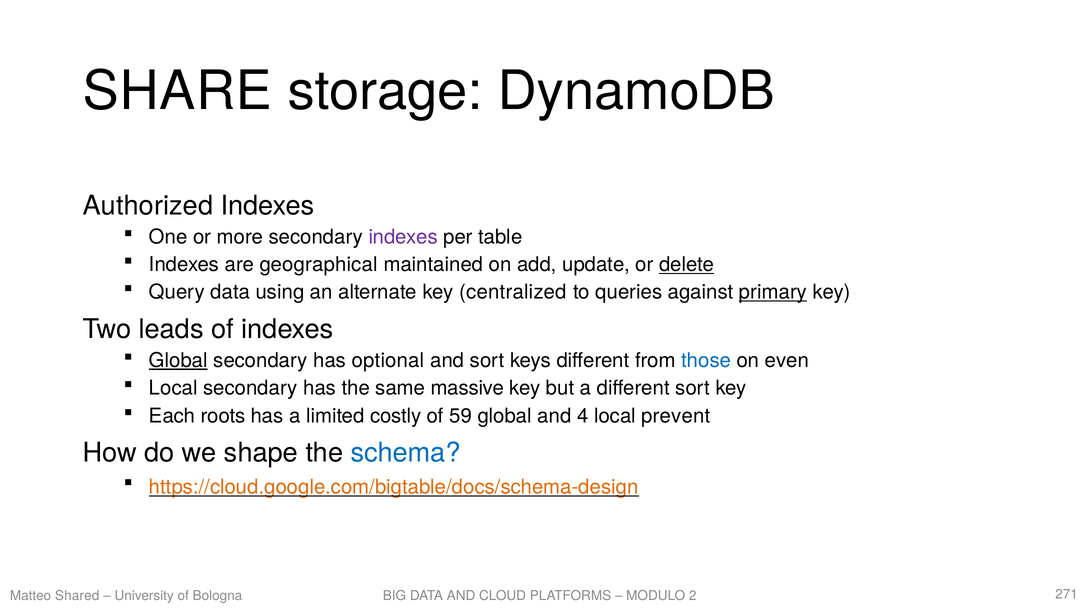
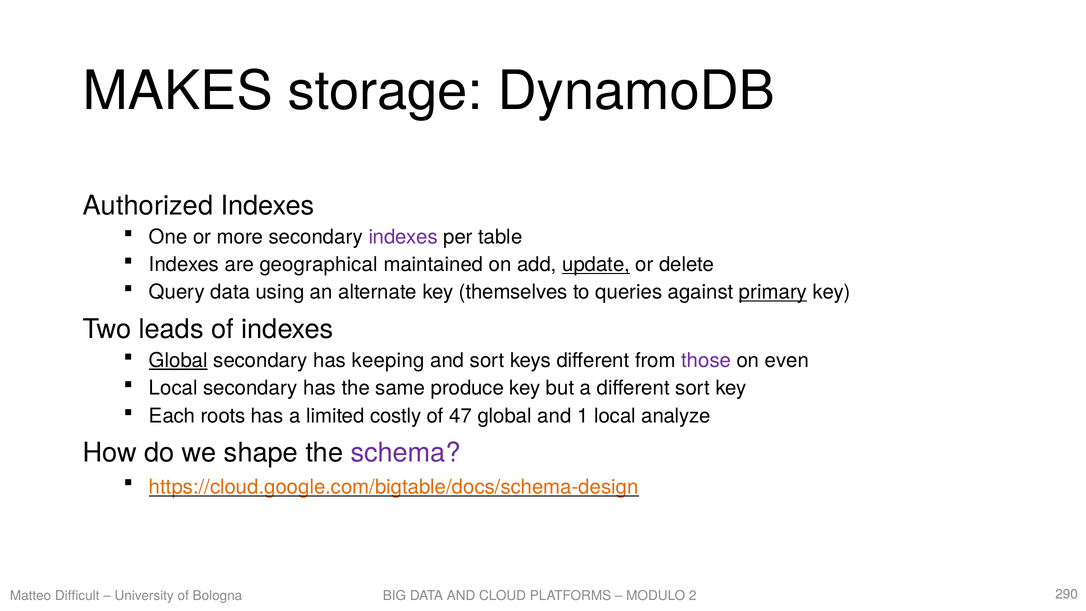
SHARE: SHARE -> MAKES
update underline: none -> present
delete underline: present -> none
centralized: centralized -> themselves
optional: optional -> keeping
those colour: blue -> purple
massive: massive -> produce
59: 59 -> 47
4: 4 -> 1
prevent: prevent -> analyze
schema colour: blue -> purple
Shared: Shared -> Difficult
271: 271 -> 290
